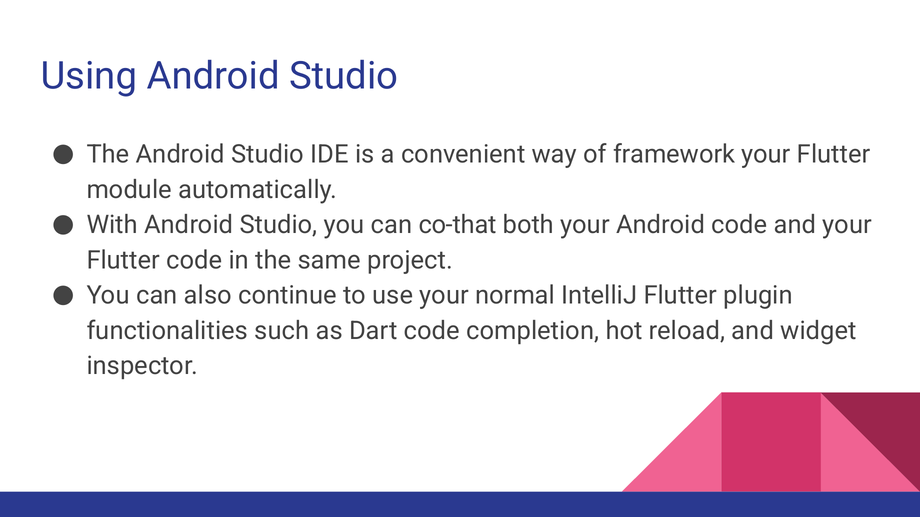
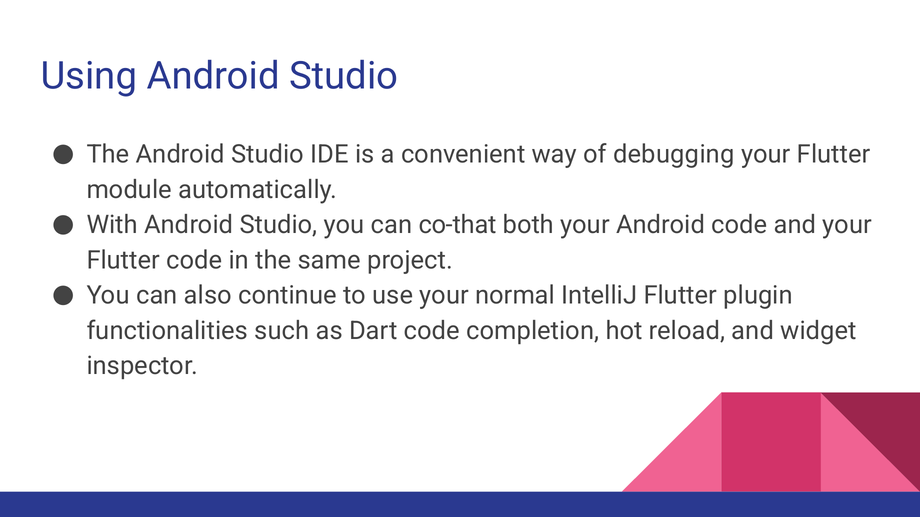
framework: framework -> debugging
